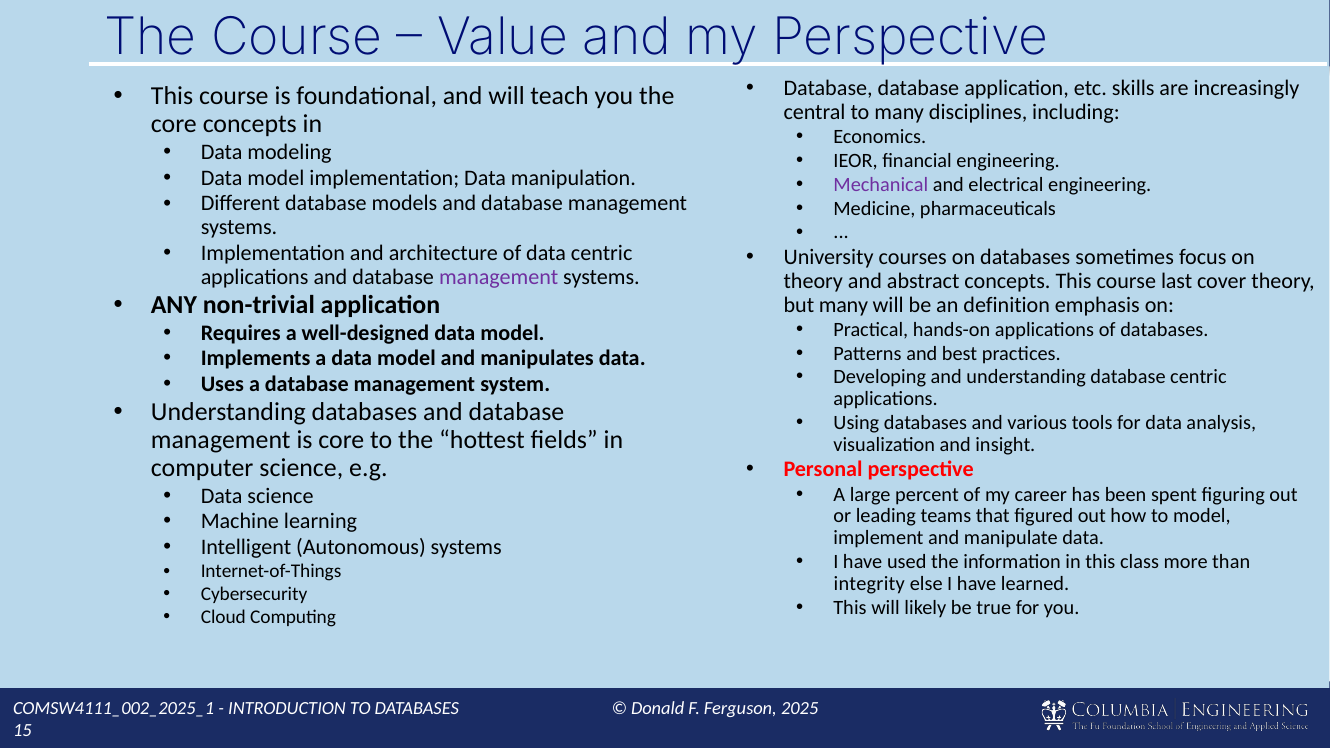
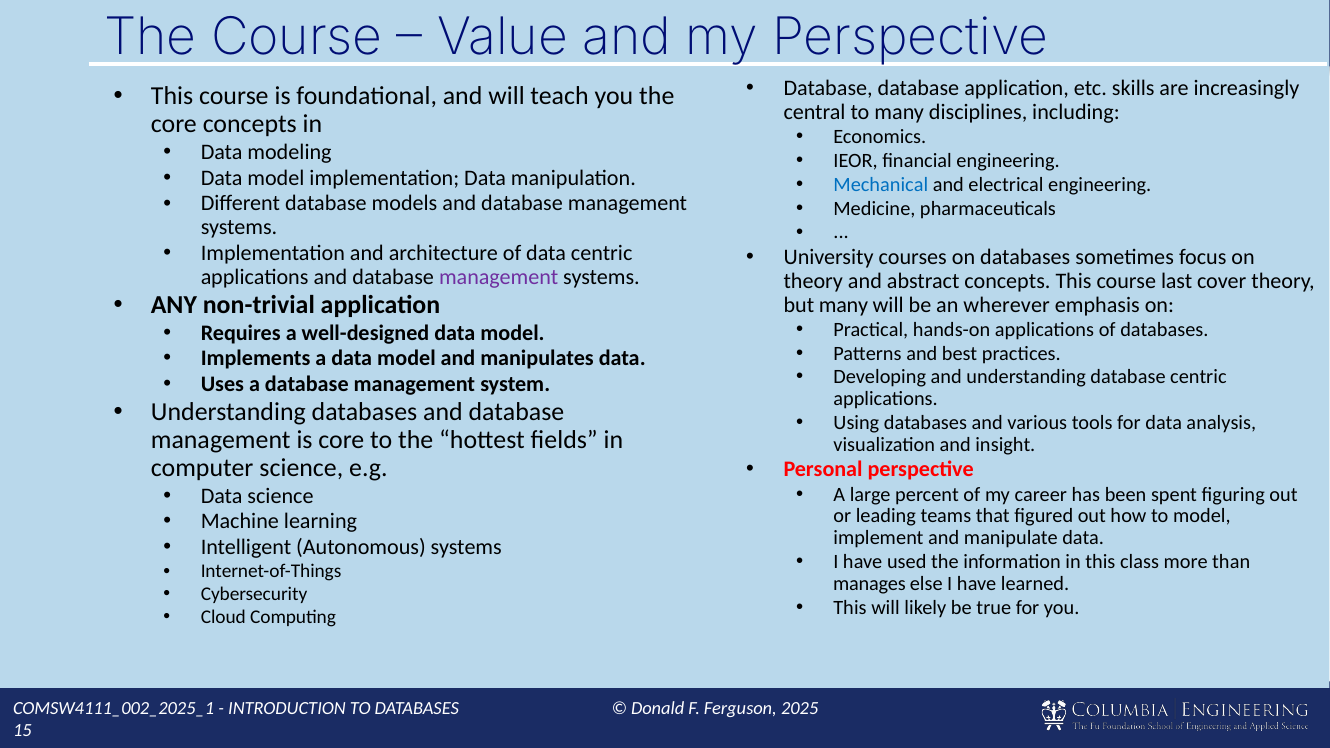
Mechanical colour: purple -> blue
definition: definition -> wherever
integrity: integrity -> manages
